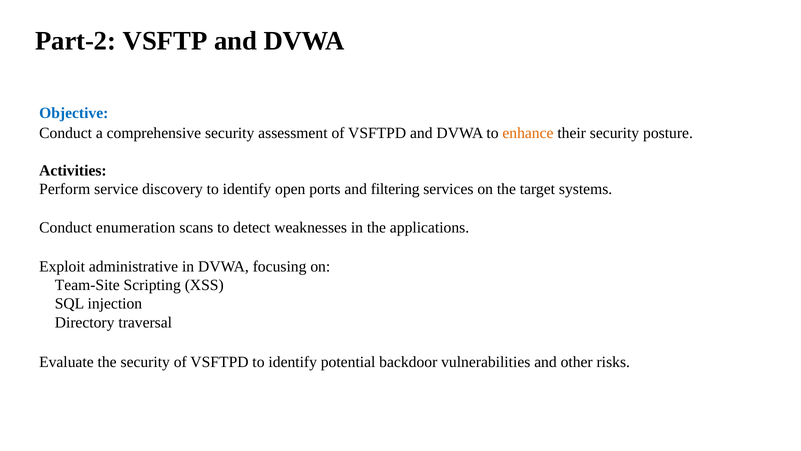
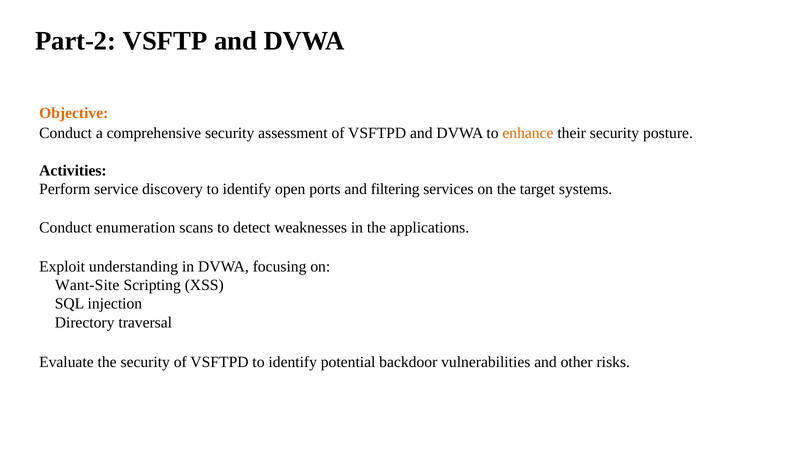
Objective colour: blue -> orange
administrative: administrative -> understanding
Team-Site: Team-Site -> Want-Site
